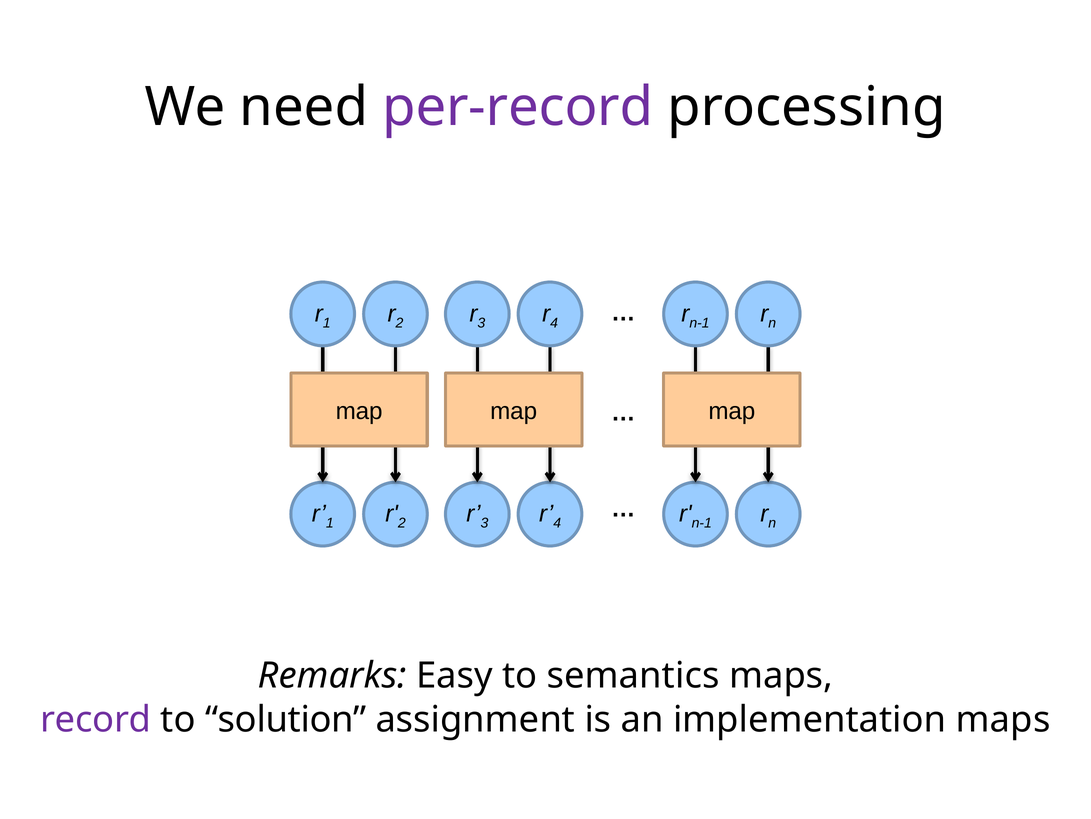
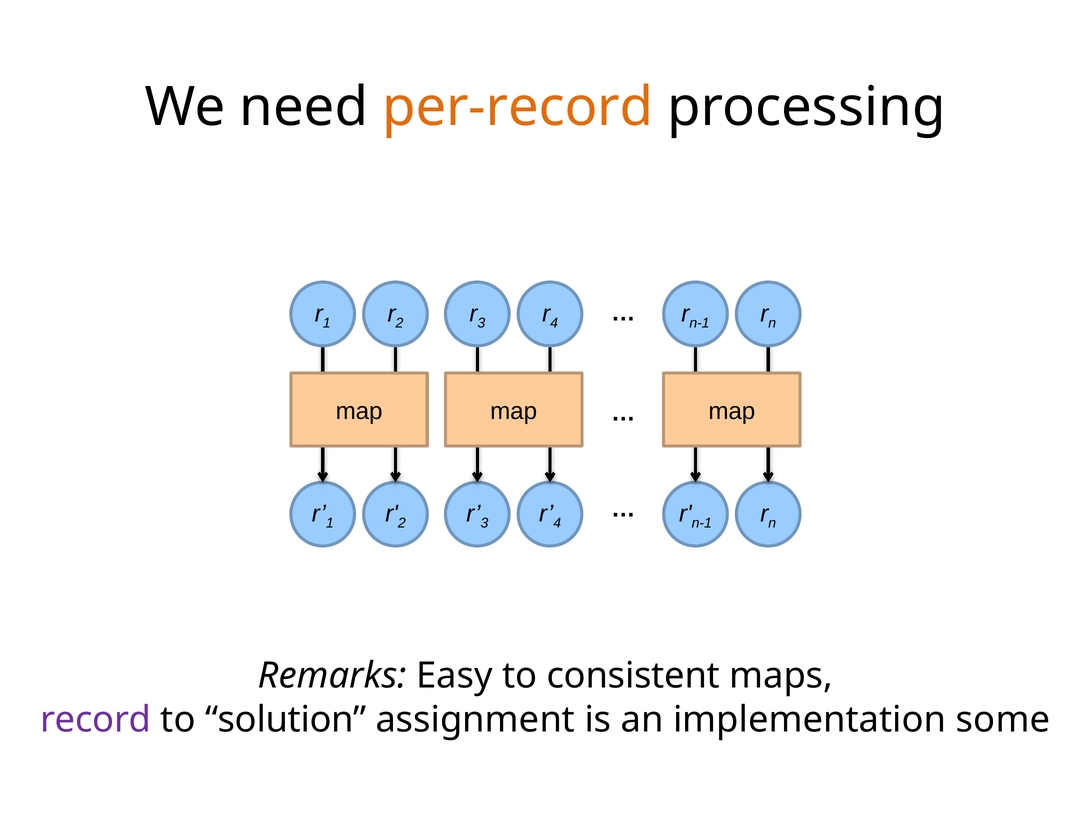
per-record colour: purple -> orange
semantics: semantics -> consistent
implementation maps: maps -> some
